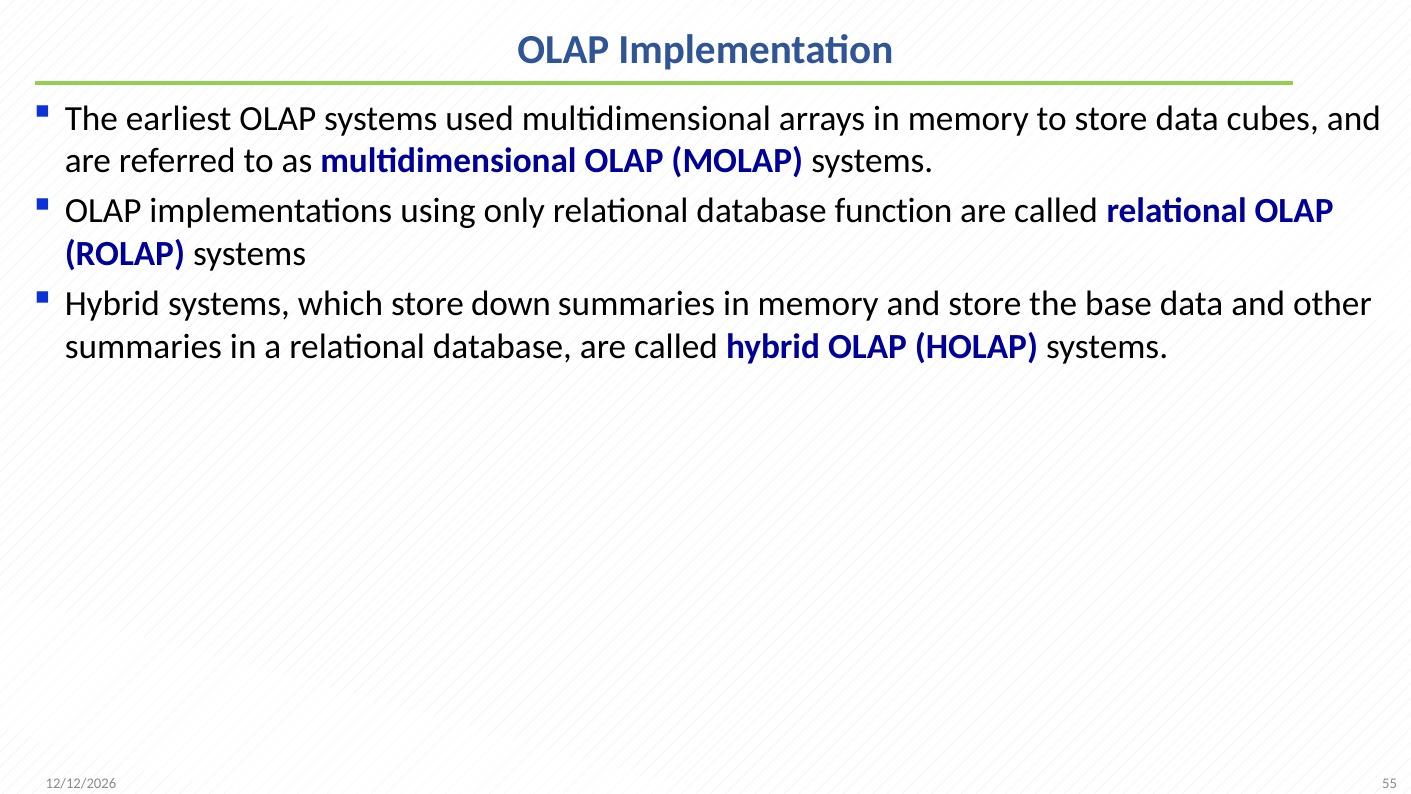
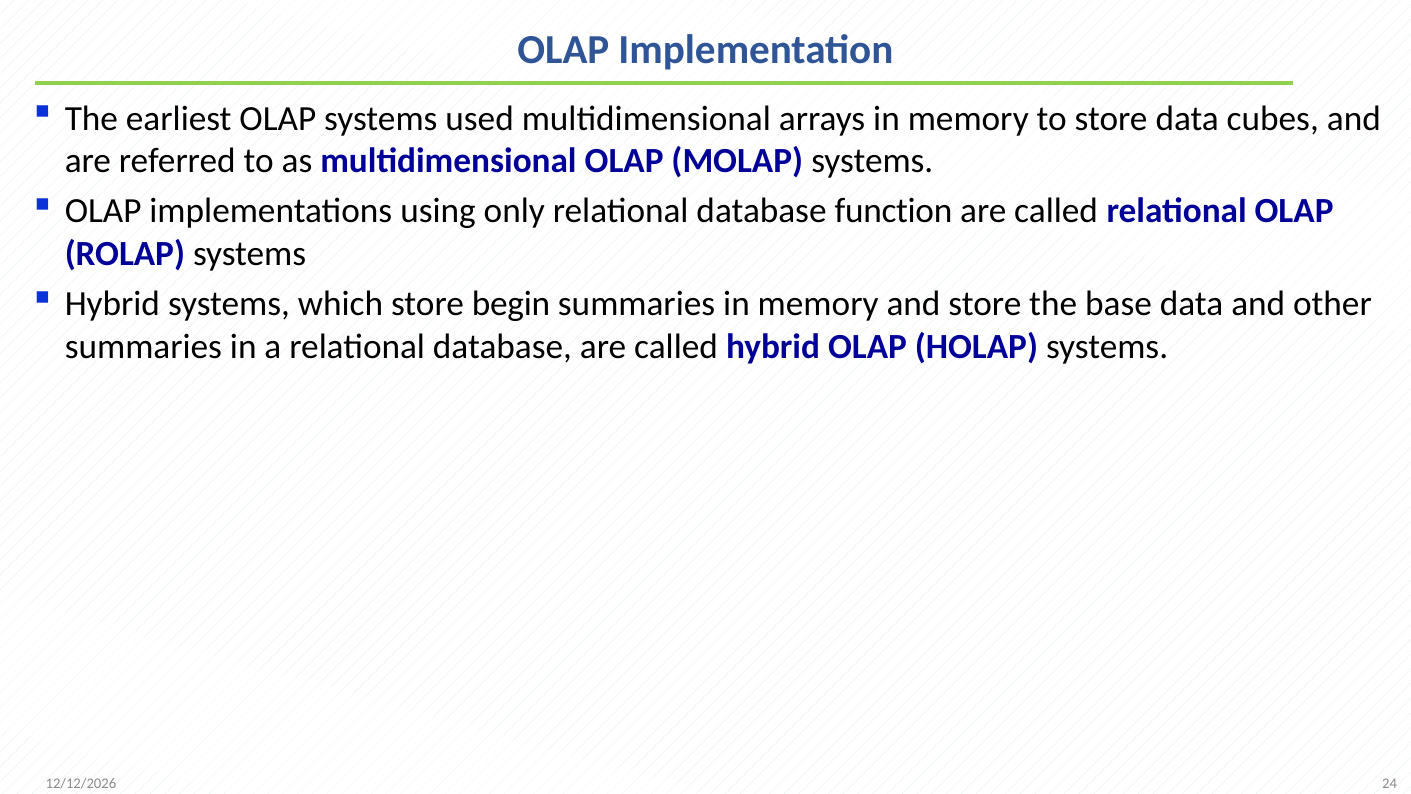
down: down -> begin
55: 55 -> 24
